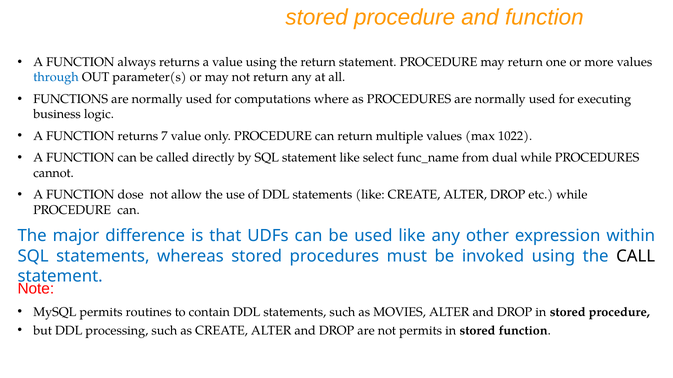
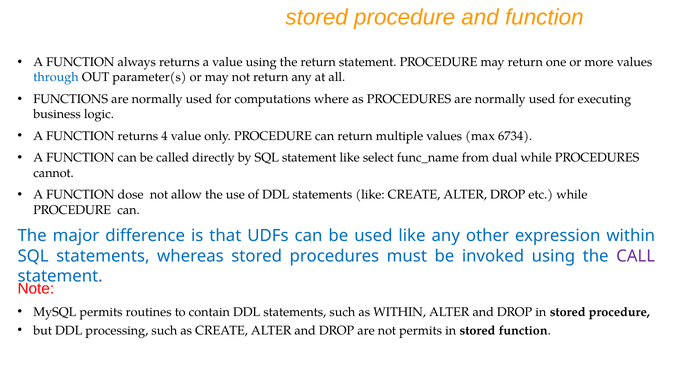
7: 7 -> 4
1022: 1022 -> 6734
CALL colour: black -> purple
as MOVIES: MOVIES -> WITHIN
